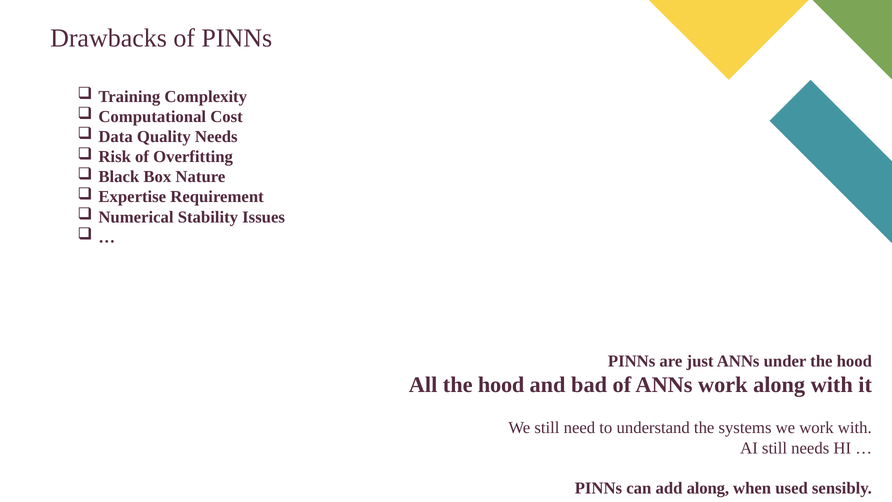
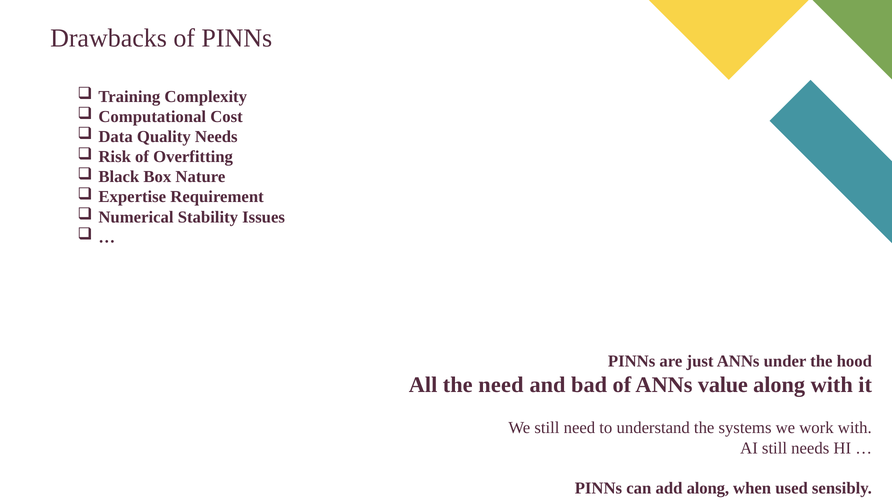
All the hood: hood -> need
ANNs work: work -> value
